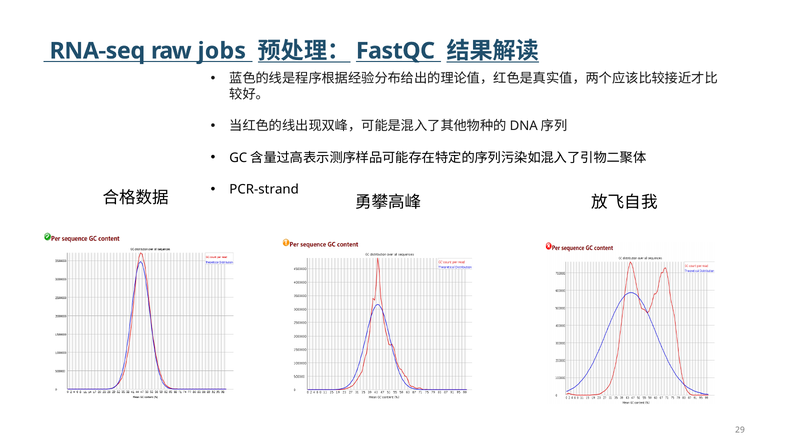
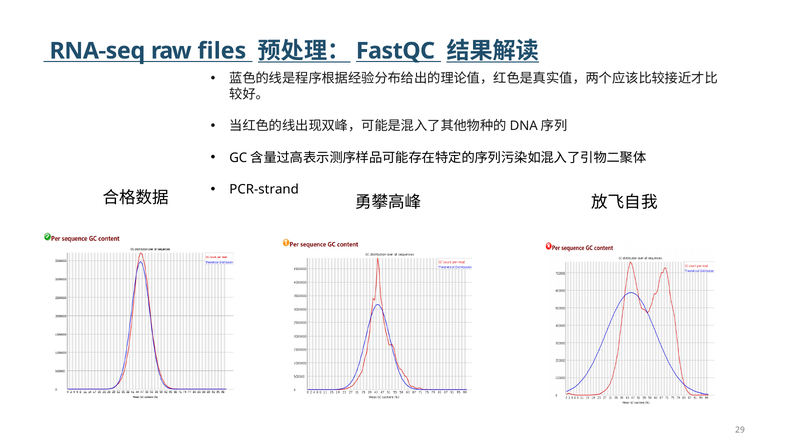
jobs: jobs -> files
